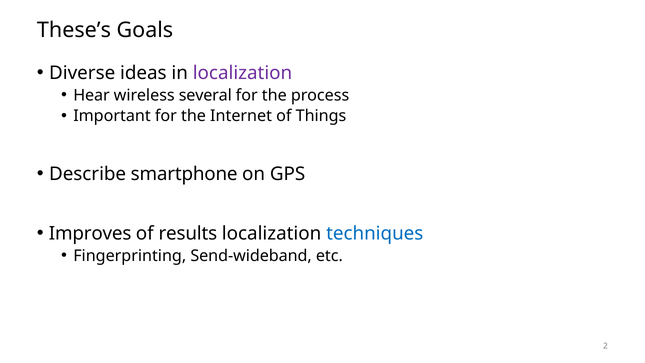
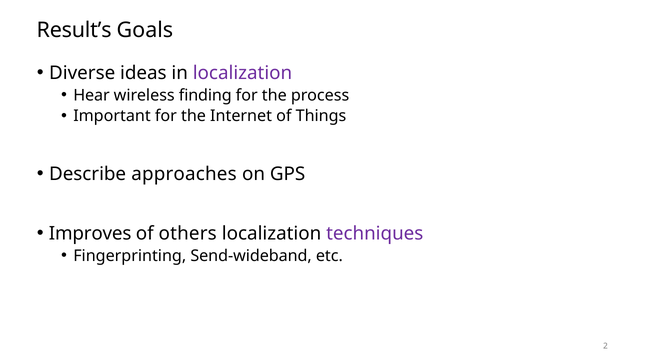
These’s: These’s -> Result’s
several: several -> finding
smartphone: smartphone -> approaches
results: results -> others
techniques colour: blue -> purple
